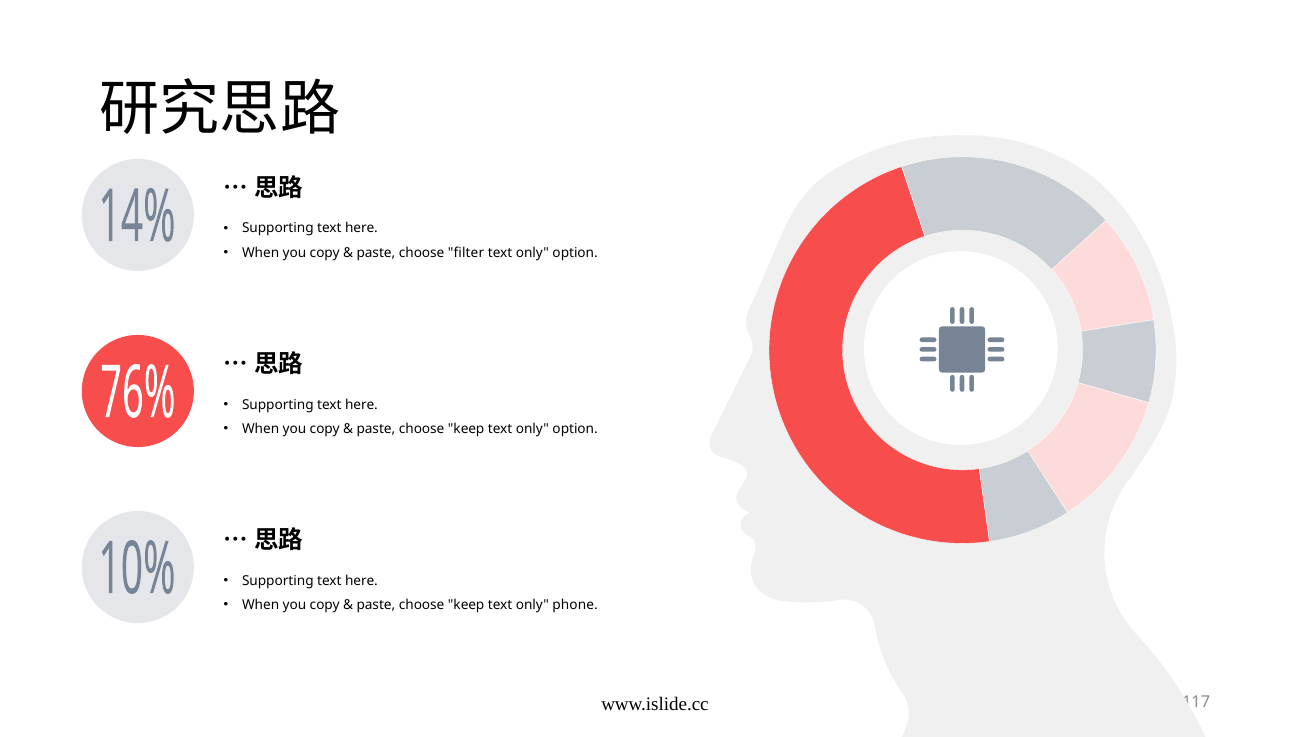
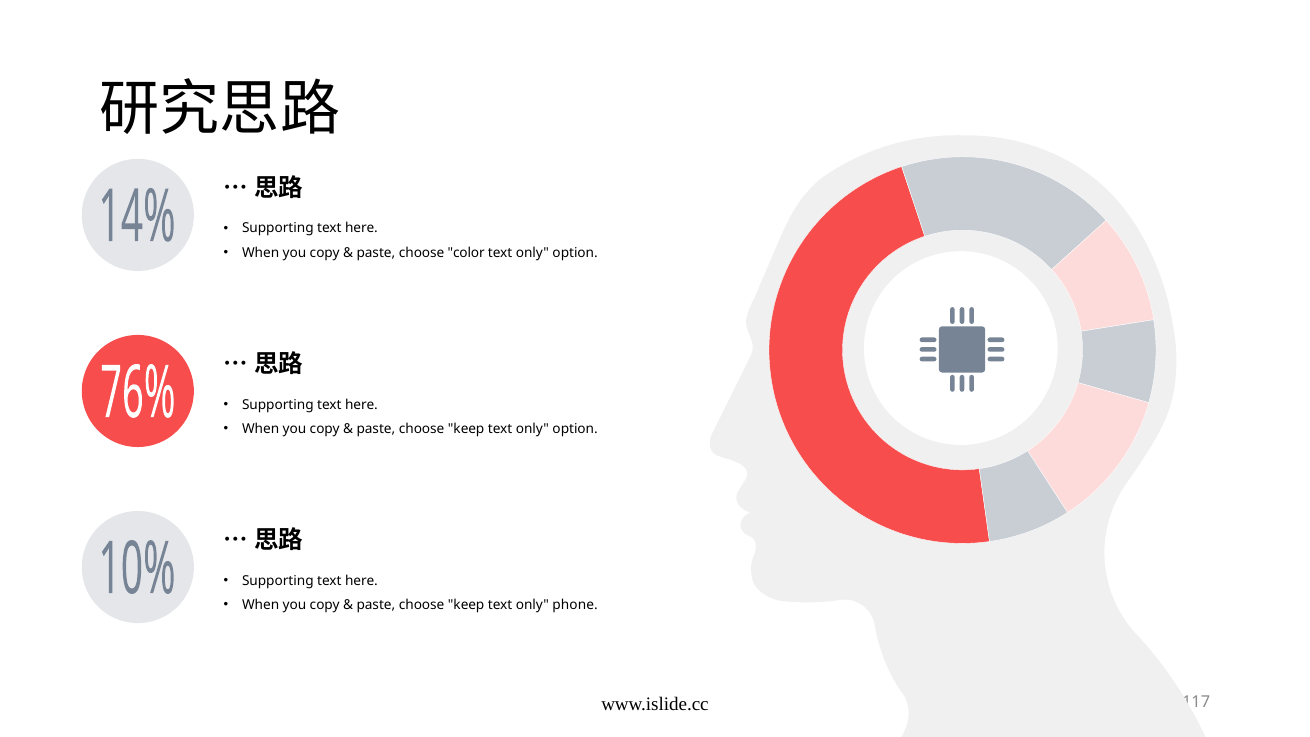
filter: filter -> color
